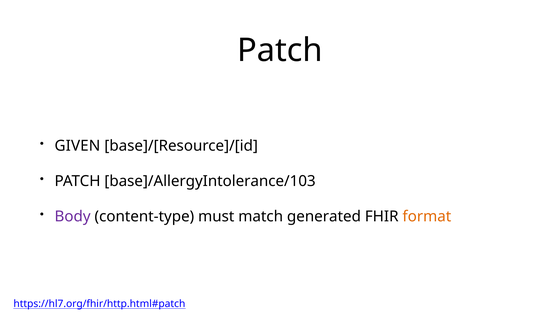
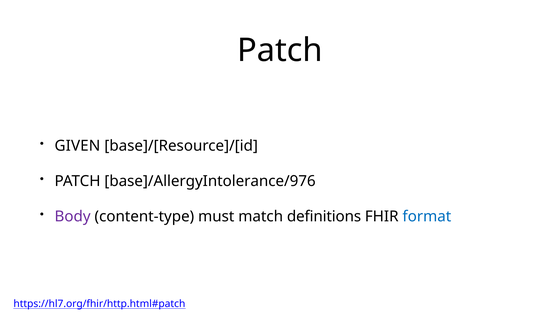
base]/AllergyIntolerance/103: base]/AllergyIntolerance/103 -> base]/AllergyIntolerance/976
generated: generated -> definitions
format colour: orange -> blue
